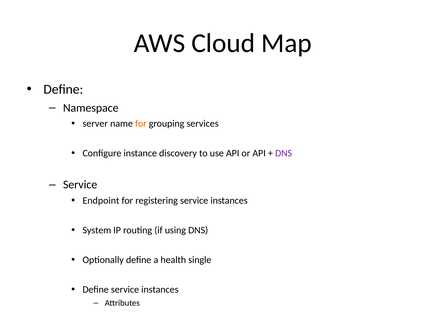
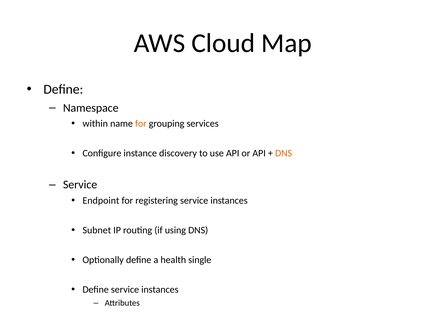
server: server -> within
DNS at (284, 154) colour: purple -> orange
System: System -> Subnet
